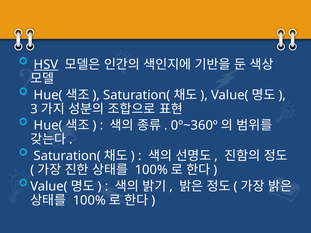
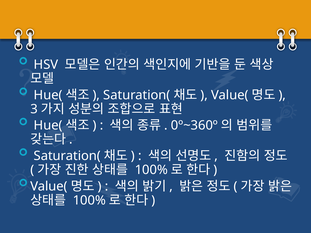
HSV underline: present -> none
